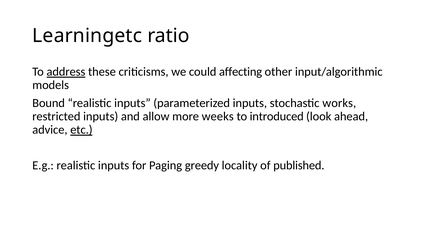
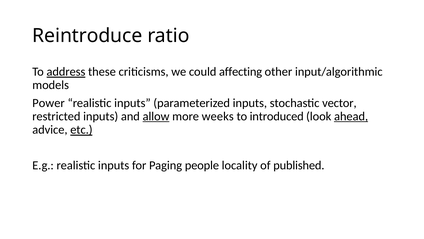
Learningetc: Learningetc -> Reintroduce
Bound: Bound -> Power
works: works -> vector
allow underline: none -> present
ahead underline: none -> present
greedy: greedy -> people
